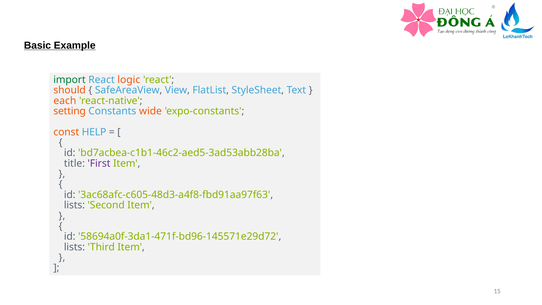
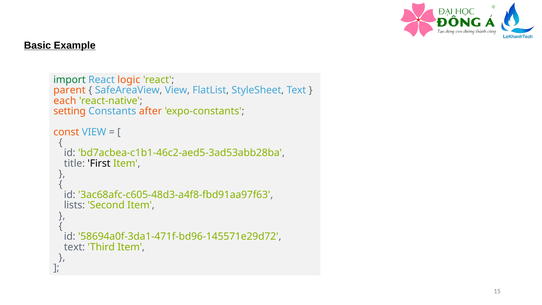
should: should -> parent
wide: wide -> after
const HELP: HELP -> VIEW
First colour: purple -> black
lists at (74, 247): lists -> text
